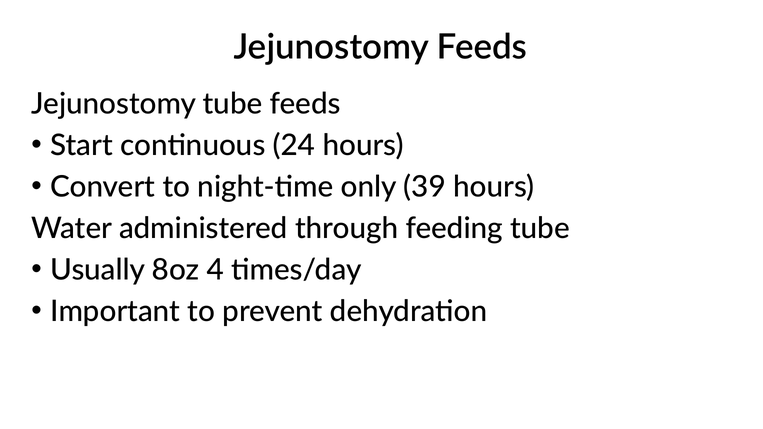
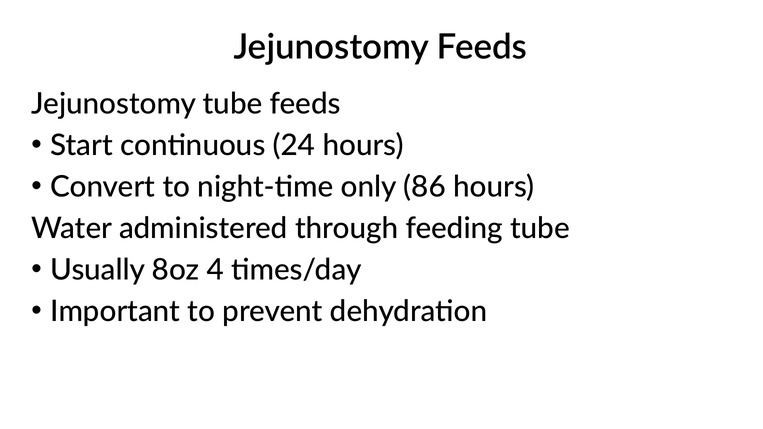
39: 39 -> 86
